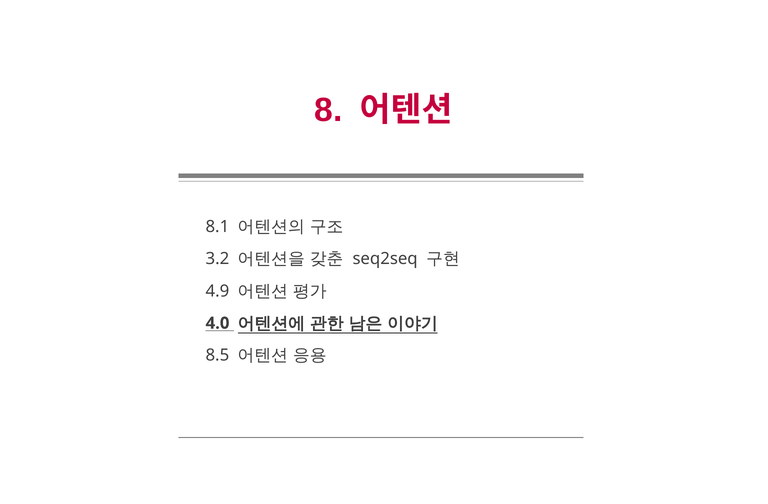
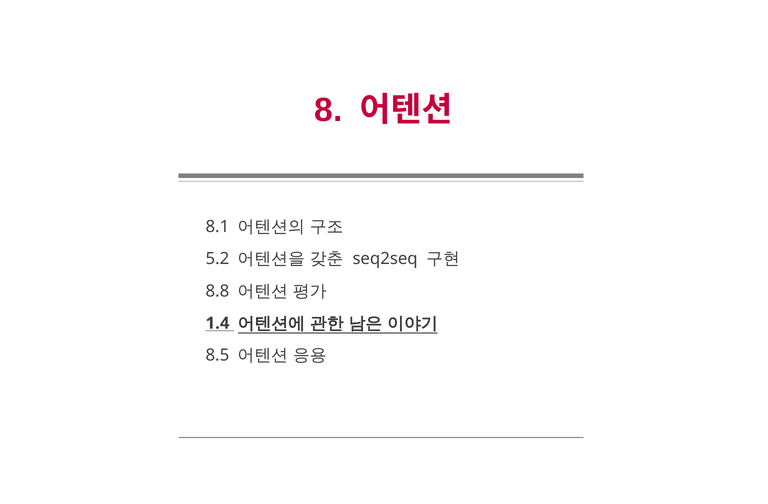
3.2: 3.2 -> 5.2
4.9: 4.9 -> 8.8
4.0: 4.0 -> 1.4
